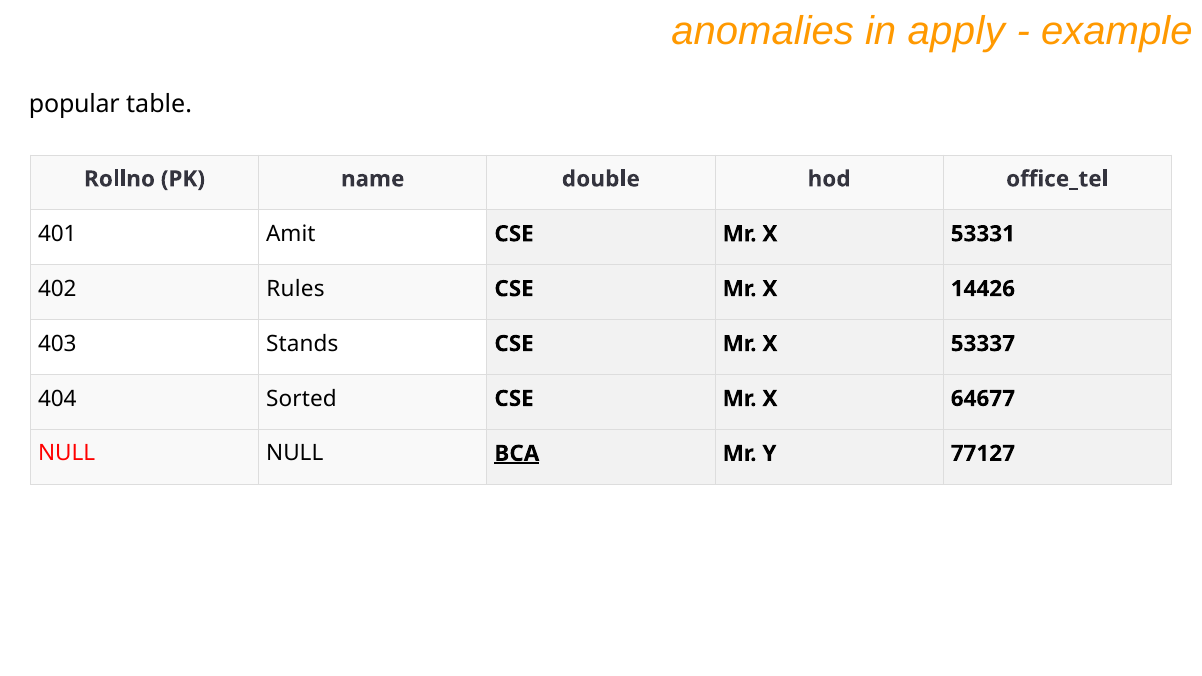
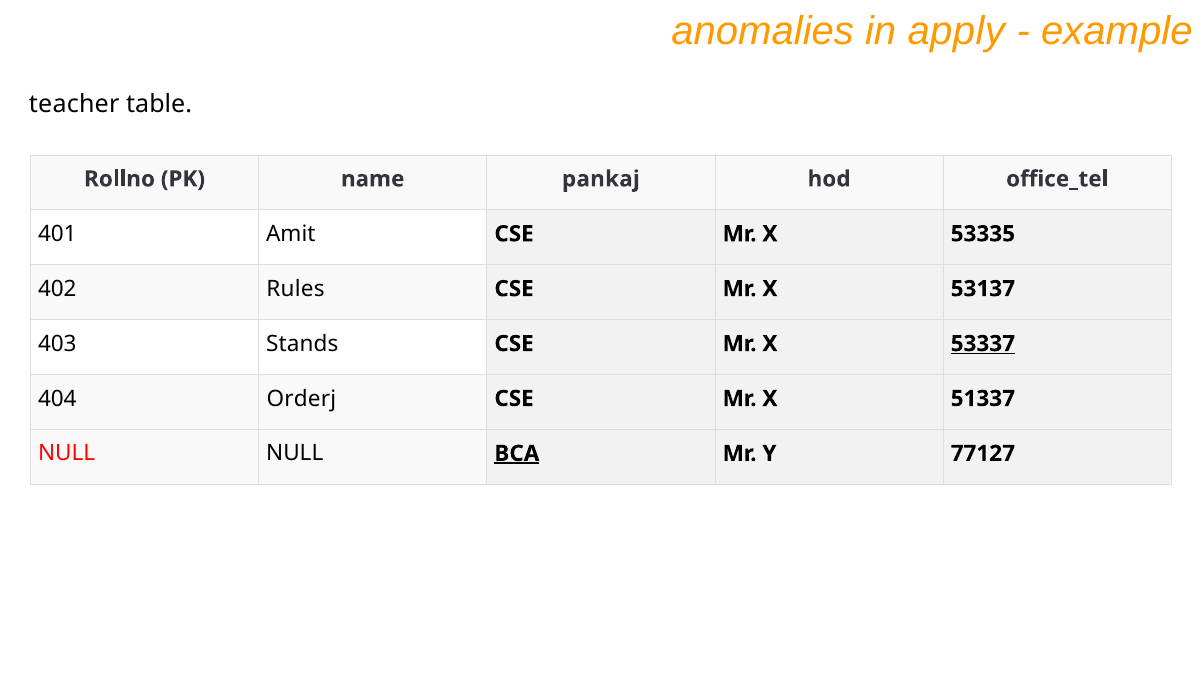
popular: popular -> teacher
double: double -> pankaj
53331: 53331 -> 53335
14426: 14426 -> 53137
53337 underline: none -> present
Sorted: Sorted -> Orderj
64677: 64677 -> 51337
